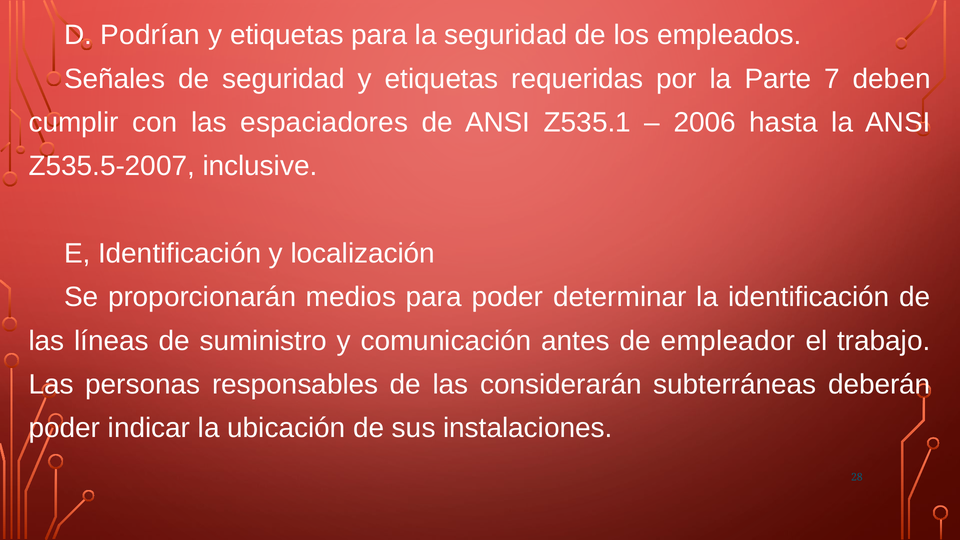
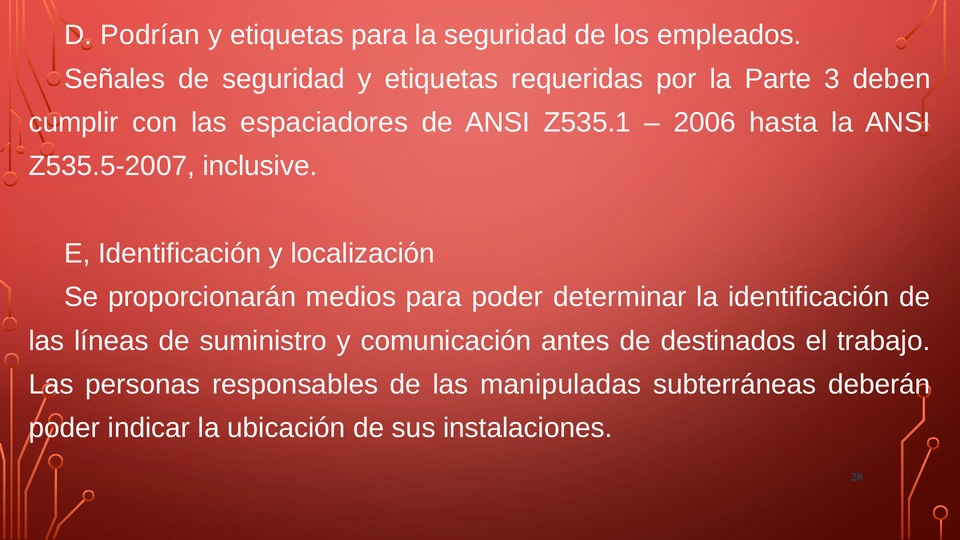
7: 7 -> 3
empleador: empleador -> destinados
considerarán: considerarán -> manipuladas
